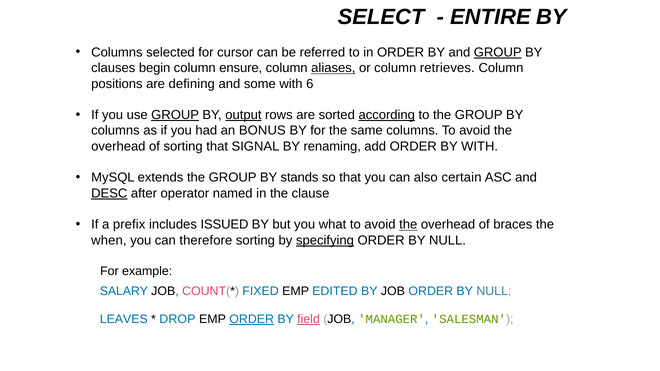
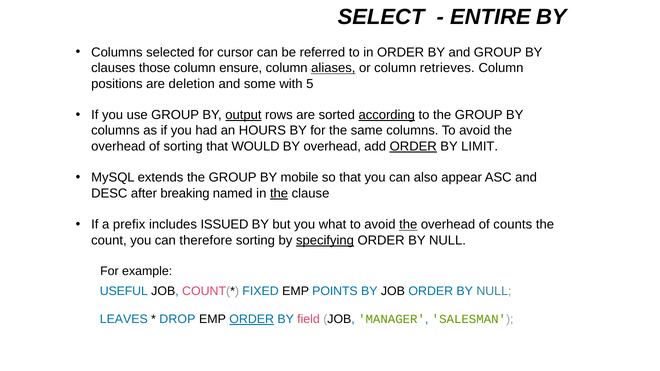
GROUP at (498, 52) underline: present -> none
begin: begin -> those
defining: defining -> deletion
6: 6 -> 5
GROUP at (175, 115) underline: present -> none
BONUS: BONUS -> HOURS
SIGNAL: SIGNAL -> WOULD
BY renaming: renaming -> overhead
ORDER at (413, 146) underline: none -> present
BY WITH: WITH -> LIMIT
stands: stands -> mobile
certain: certain -> appear
DESC underline: present -> none
operator: operator -> breaking
the at (279, 193) underline: none -> present
braces: braces -> counts
when: when -> count
SALARY: SALARY -> USEFUL
EDITED: EDITED -> POINTS
field underline: present -> none
